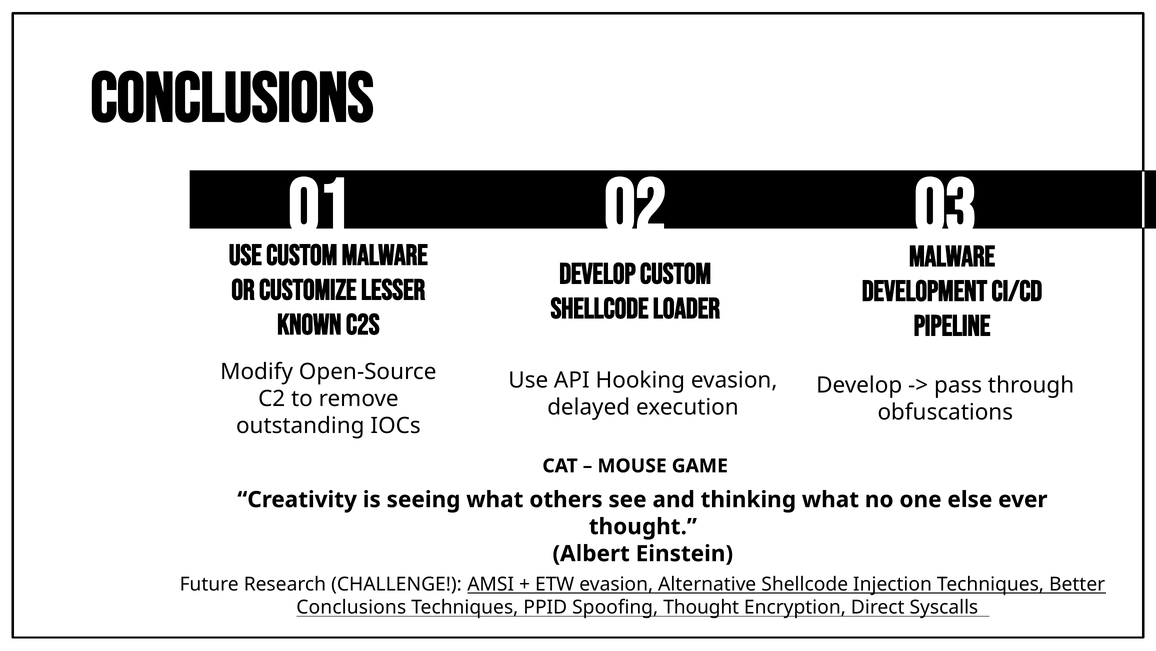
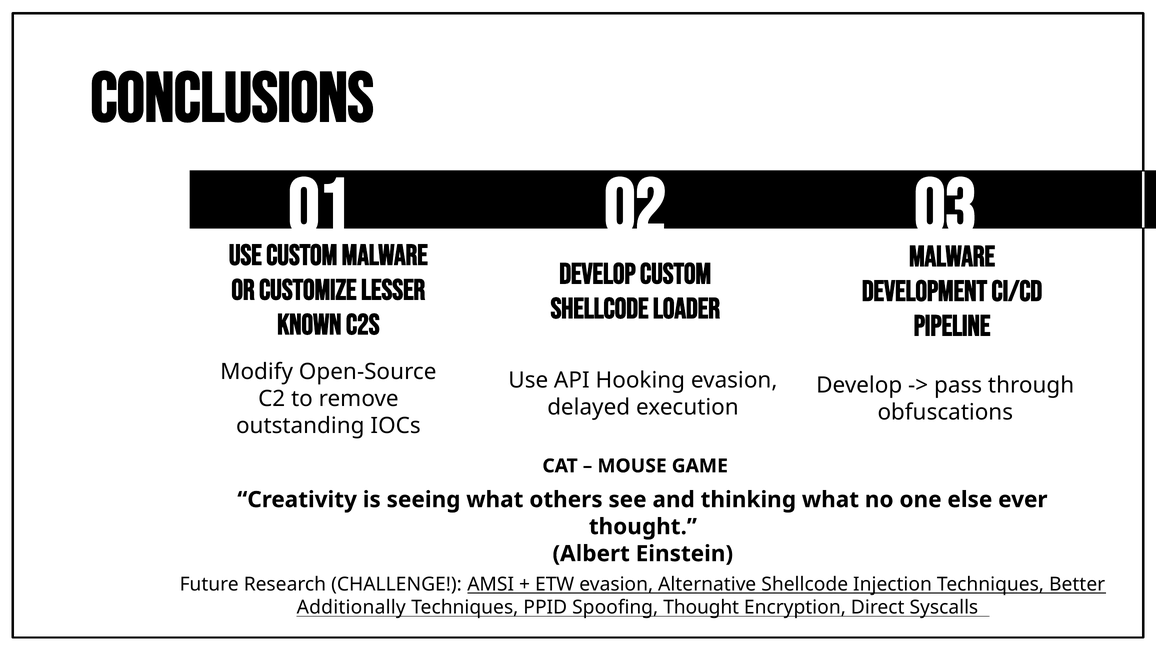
Conclusions at (351, 607): Conclusions -> Additionally
